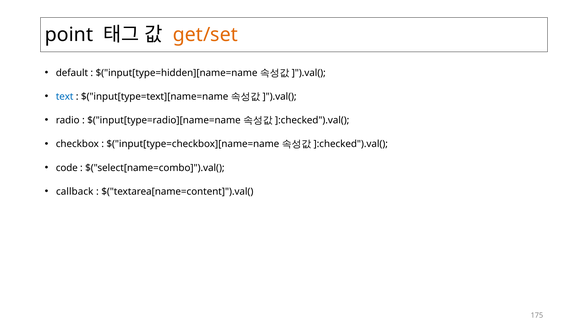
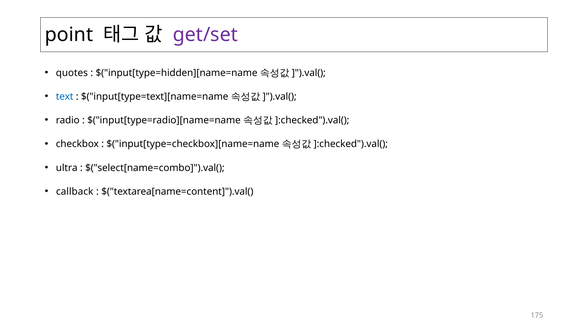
get/set colour: orange -> purple
default: default -> quotes
code: code -> ultra
